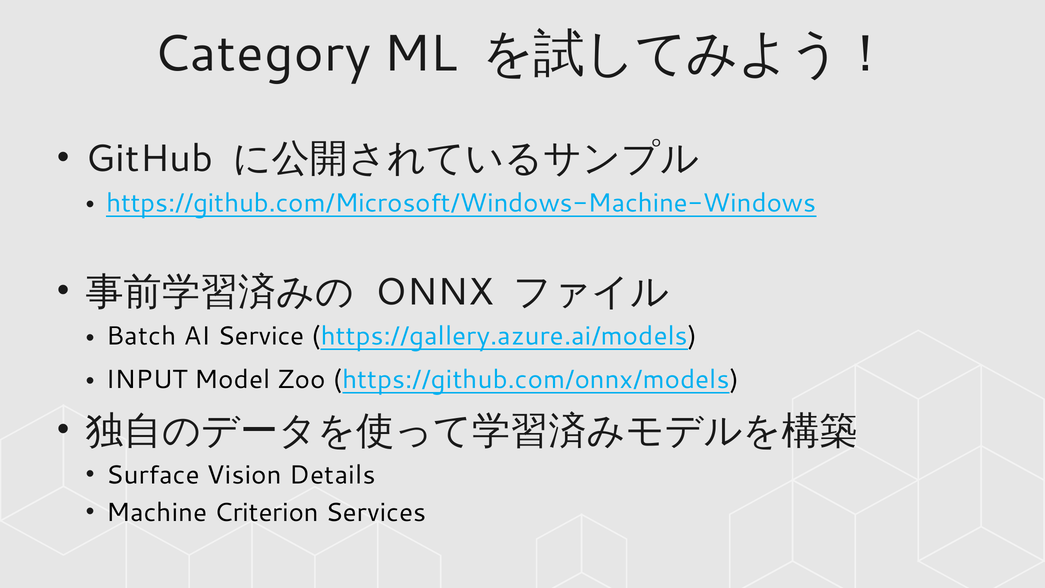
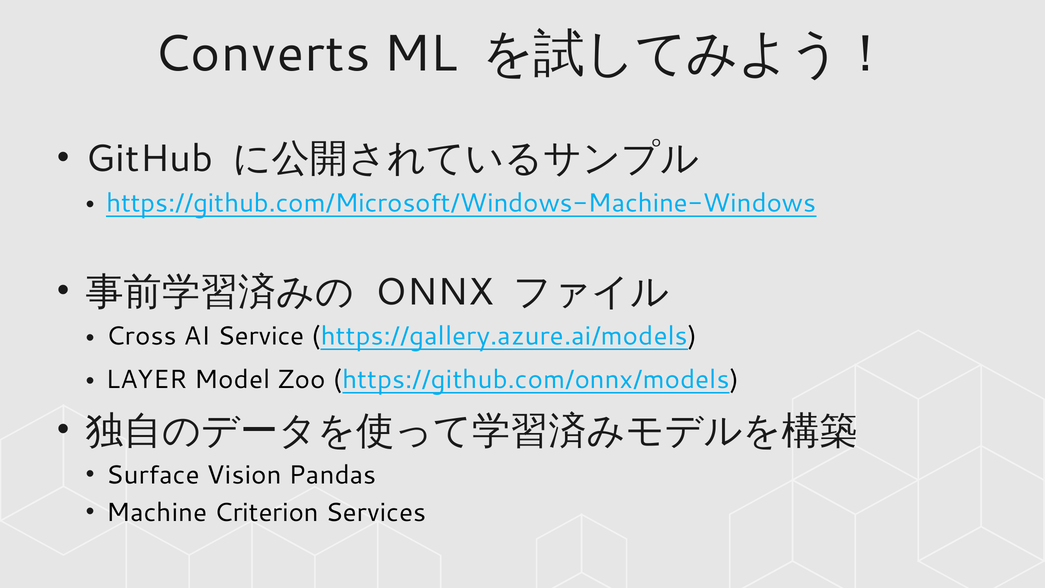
Category: Category -> Converts
Batch: Batch -> Cross
INPUT: INPUT -> LAYER
Details: Details -> Pandas
